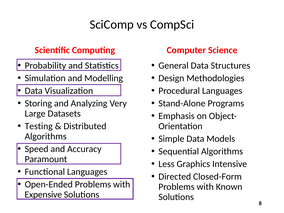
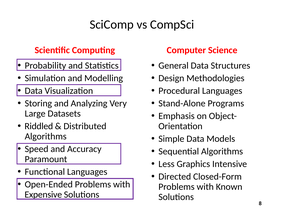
Testing: Testing -> Riddled
